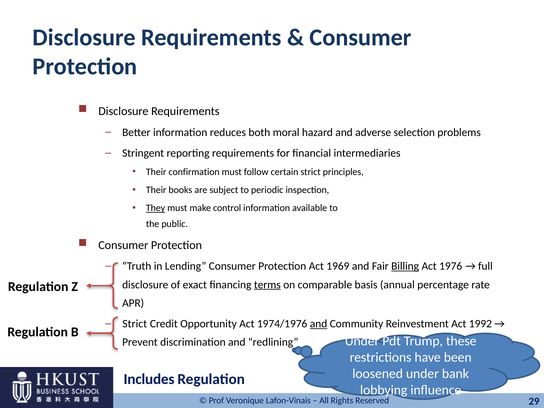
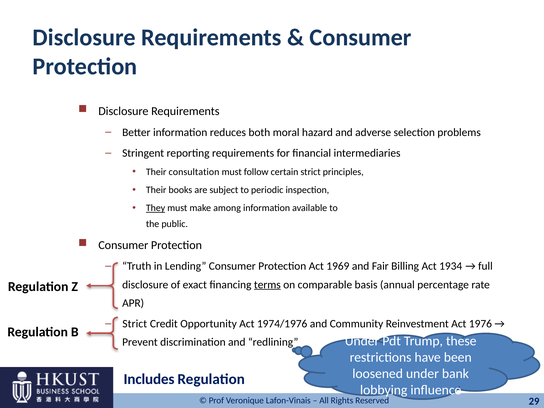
confirmation: confirmation -> consultation
control: control -> among
Billing underline: present -> none
1976: 1976 -> 1934
and at (319, 324) underline: present -> none
1992: 1992 -> 1976
